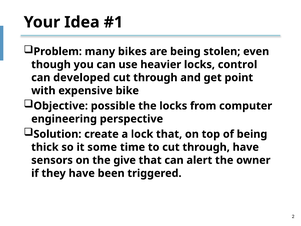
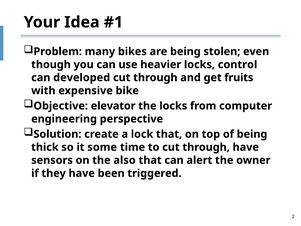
point: point -> fruits
possible: possible -> elevator
give: give -> also
